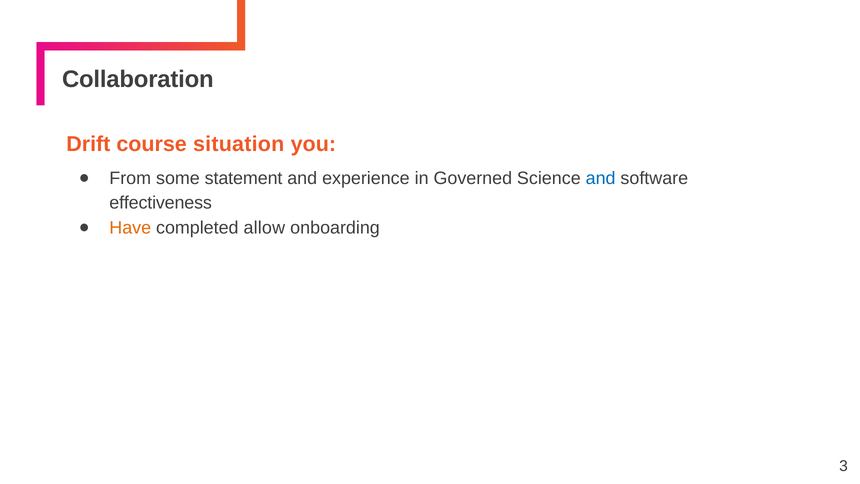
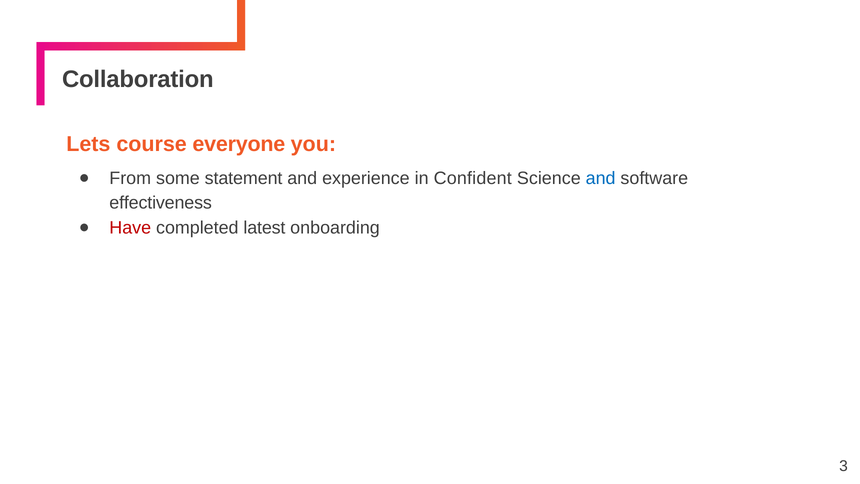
Drift: Drift -> Lets
situation: situation -> everyone
Governed: Governed -> Confident
Have colour: orange -> red
allow: allow -> latest
